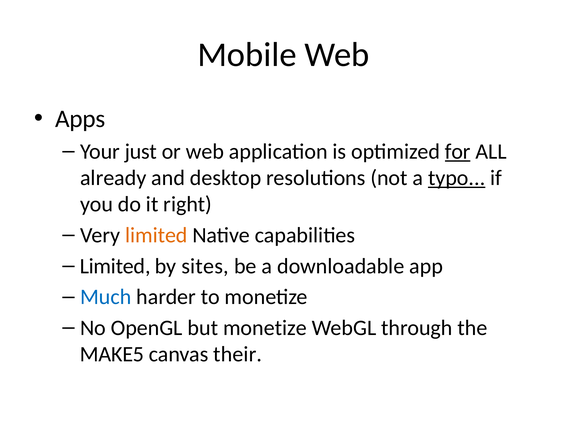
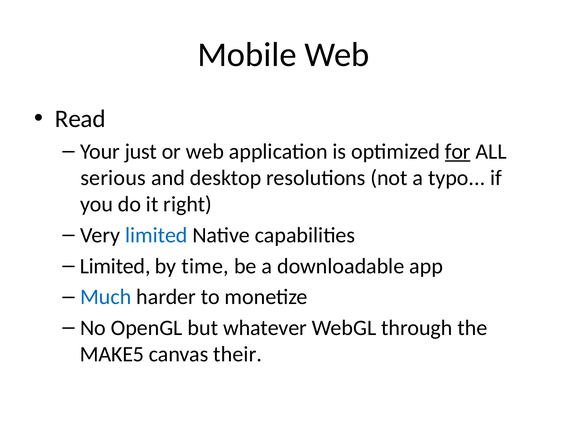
Apps: Apps -> Read
already: already -> serious
typo underline: present -> none
limited at (156, 235) colour: orange -> blue
sites: sites -> time
but monetize: monetize -> whatever
